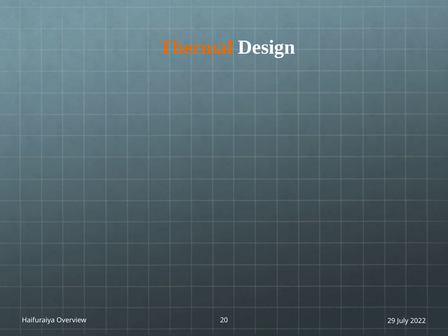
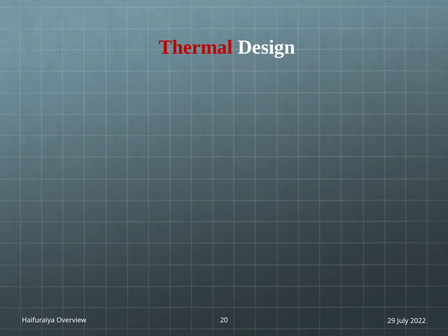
Thermal colour: orange -> red
